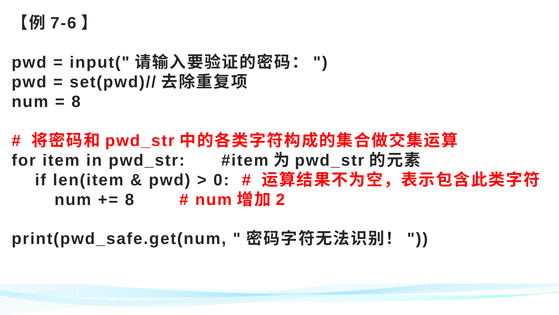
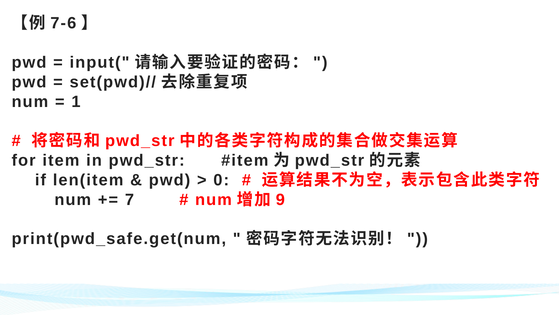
8 at (76, 101): 8 -> 1
8 at (129, 199): 8 -> 7
2: 2 -> 9
